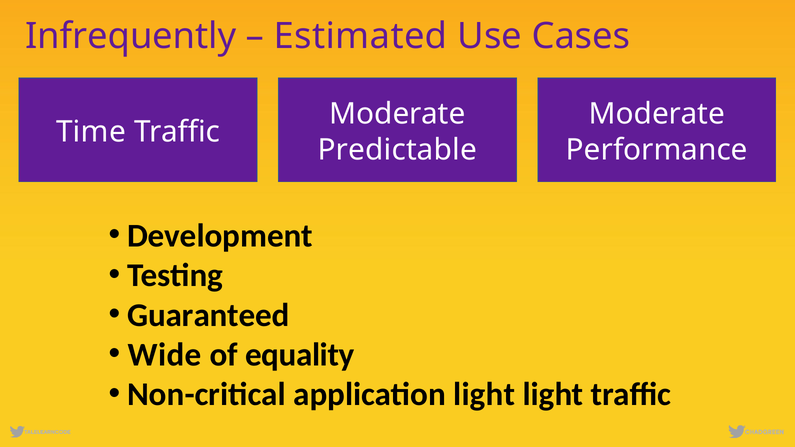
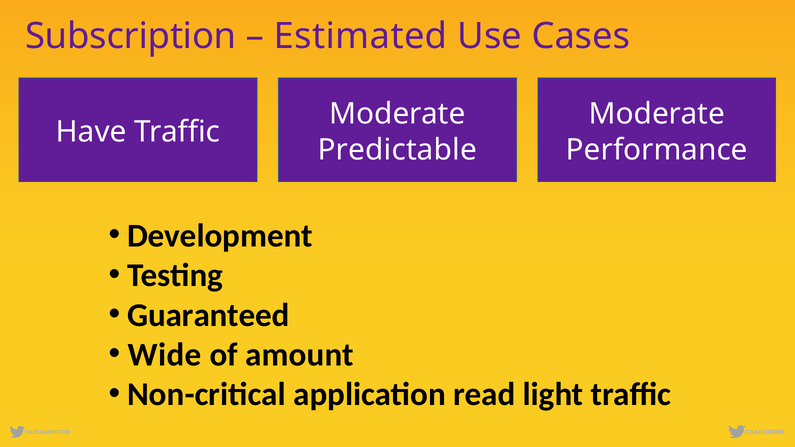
Infrequently: Infrequently -> Subscription
Time: Time -> Have
equality: equality -> amount
application light: light -> read
